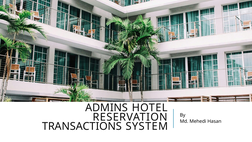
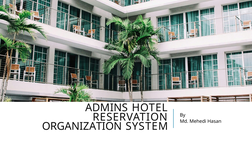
TRANSACTIONS: TRANSACTIONS -> ORGANIZATION
